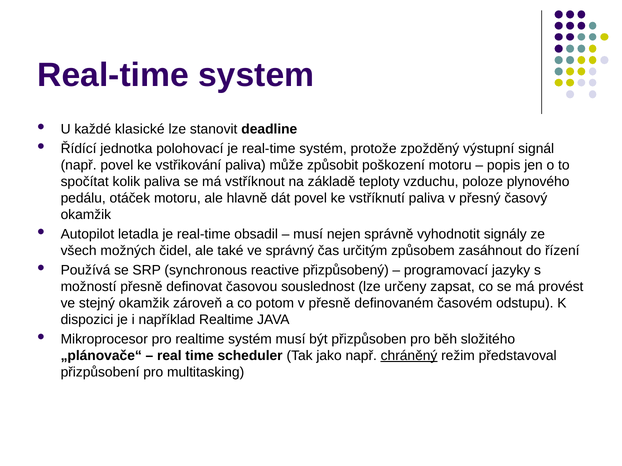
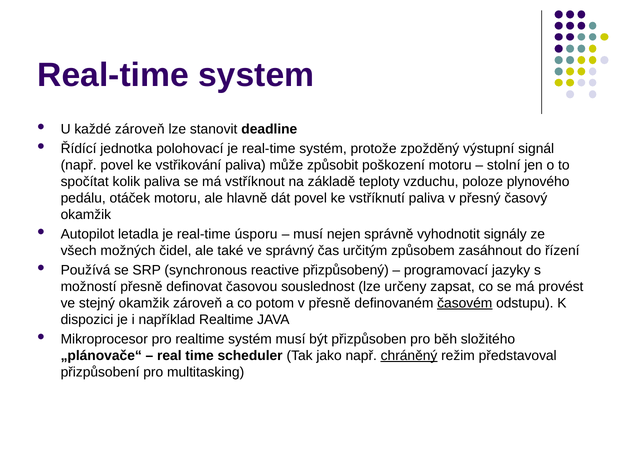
každé klasické: klasické -> zároveň
popis: popis -> stolní
obsadil: obsadil -> úsporu
časovém underline: none -> present
